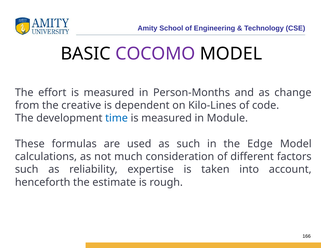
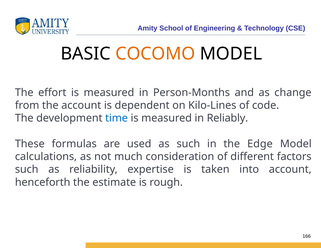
COCOMO colour: purple -> orange
the creative: creative -> account
Module: Module -> Reliably
